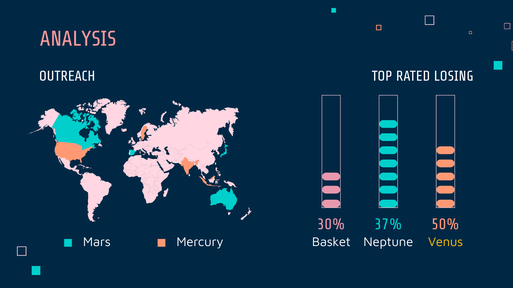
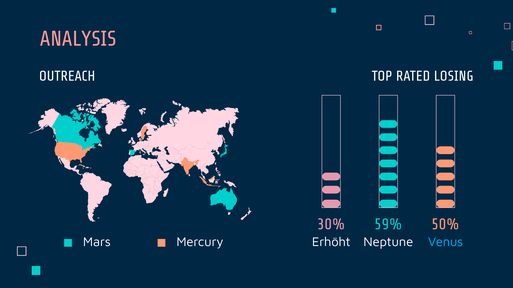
37%: 37% -> 59%
Basket: Basket -> Erhöht
Venus colour: yellow -> light blue
